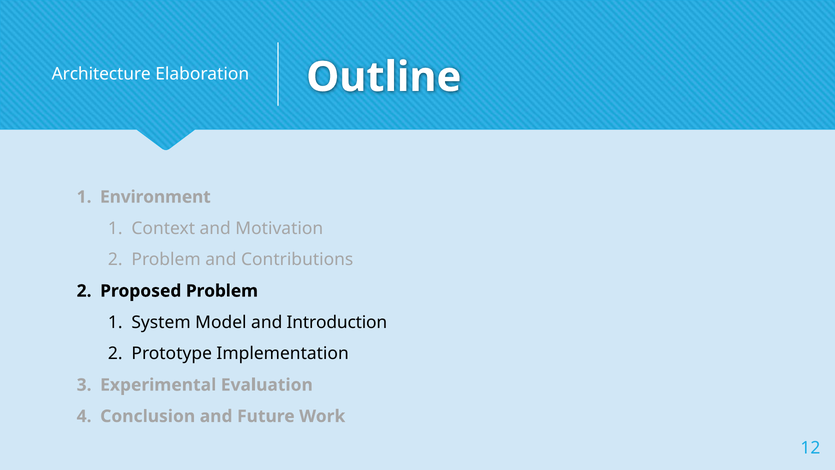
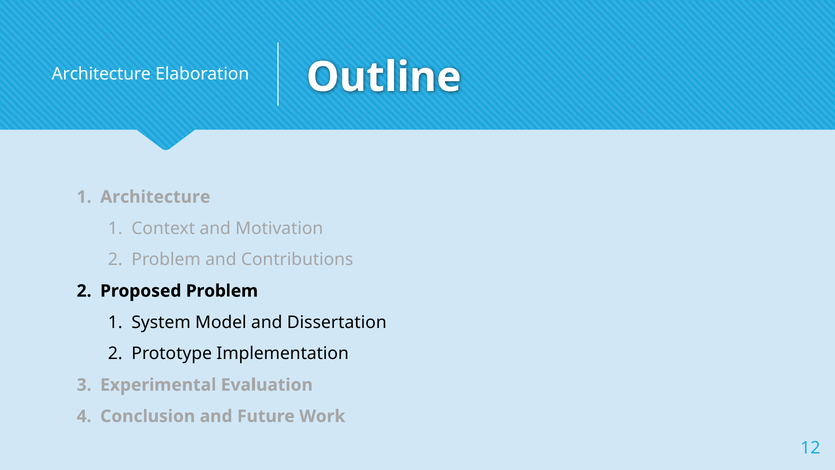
Environment at (155, 197): Environment -> Architecture
Introduction: Introduction -> Dissertation
